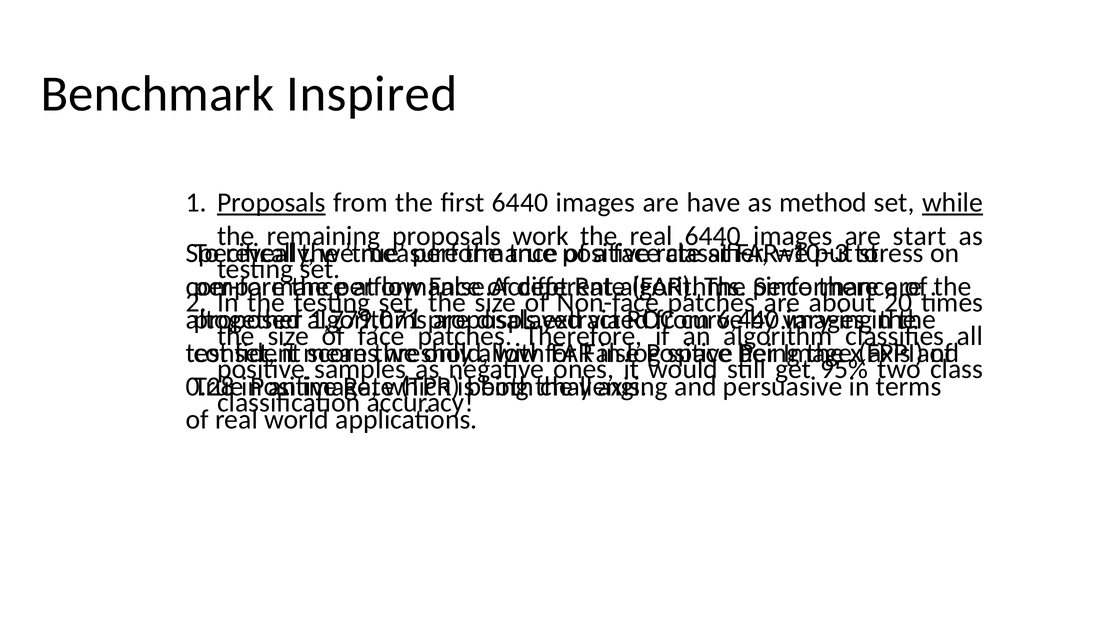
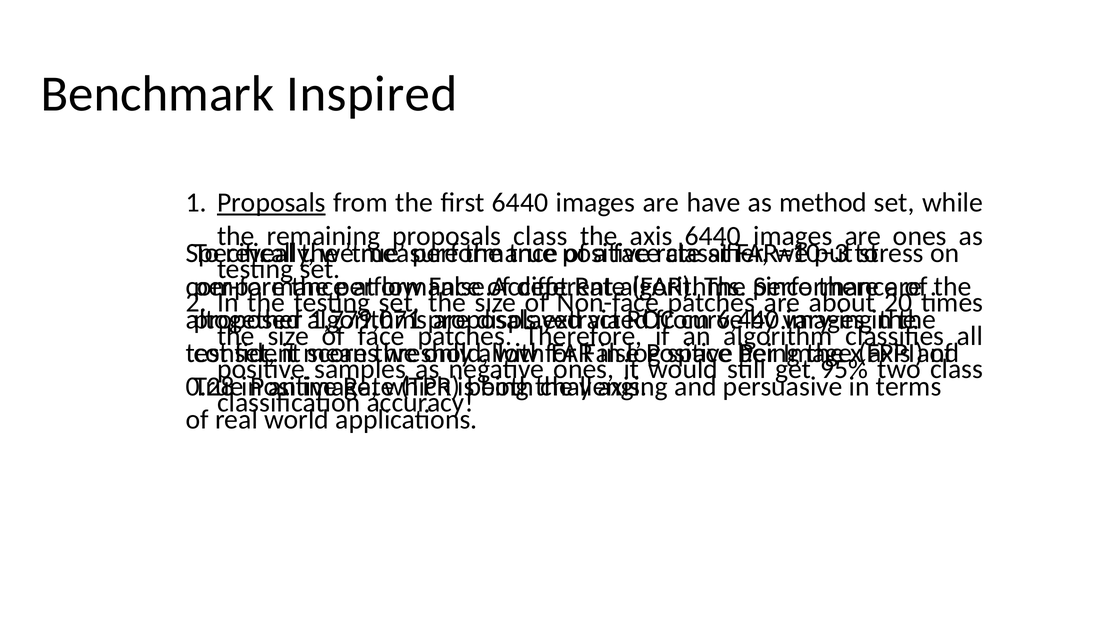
while underline: present -> none
work at (541, 236): work -> class
real at (651, 236): real -> axis
start at (920, 236): start -> ones
